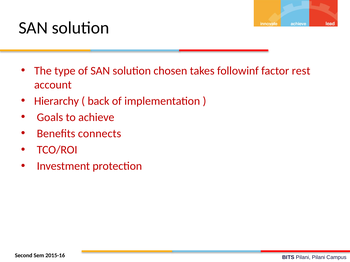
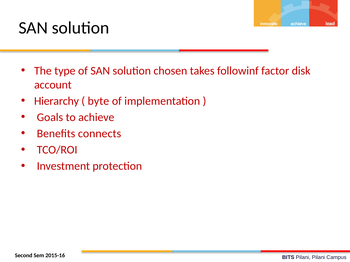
rest: rest -> disk
back: back -> byte
